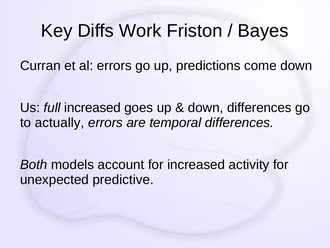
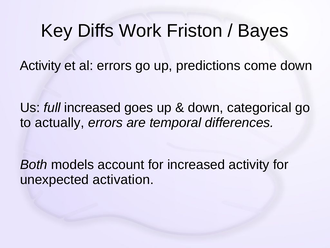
Curran at (40, 66): Curran -> Activity
down differences: differences -> categorical
predictive: predictive -> activation
